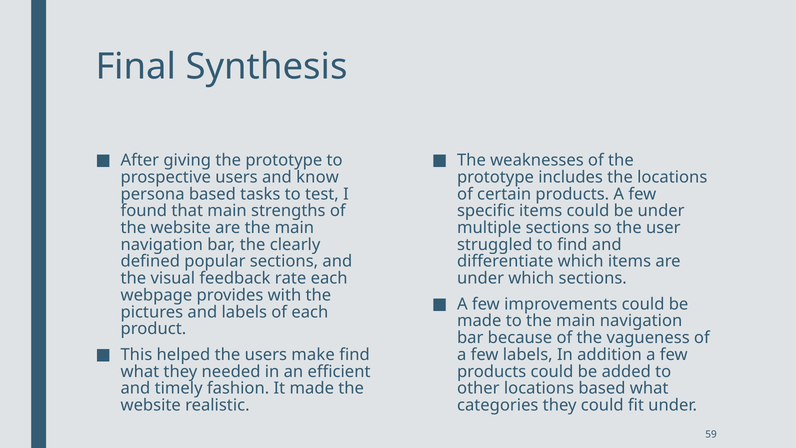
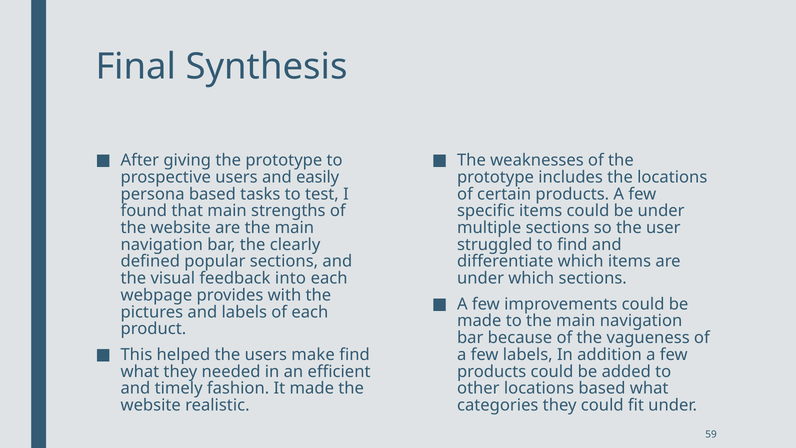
know: know -> easily
rate: rate -> into
